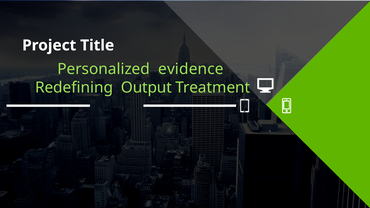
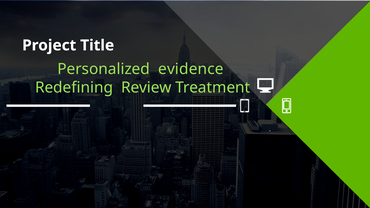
Output: Output -> Review
